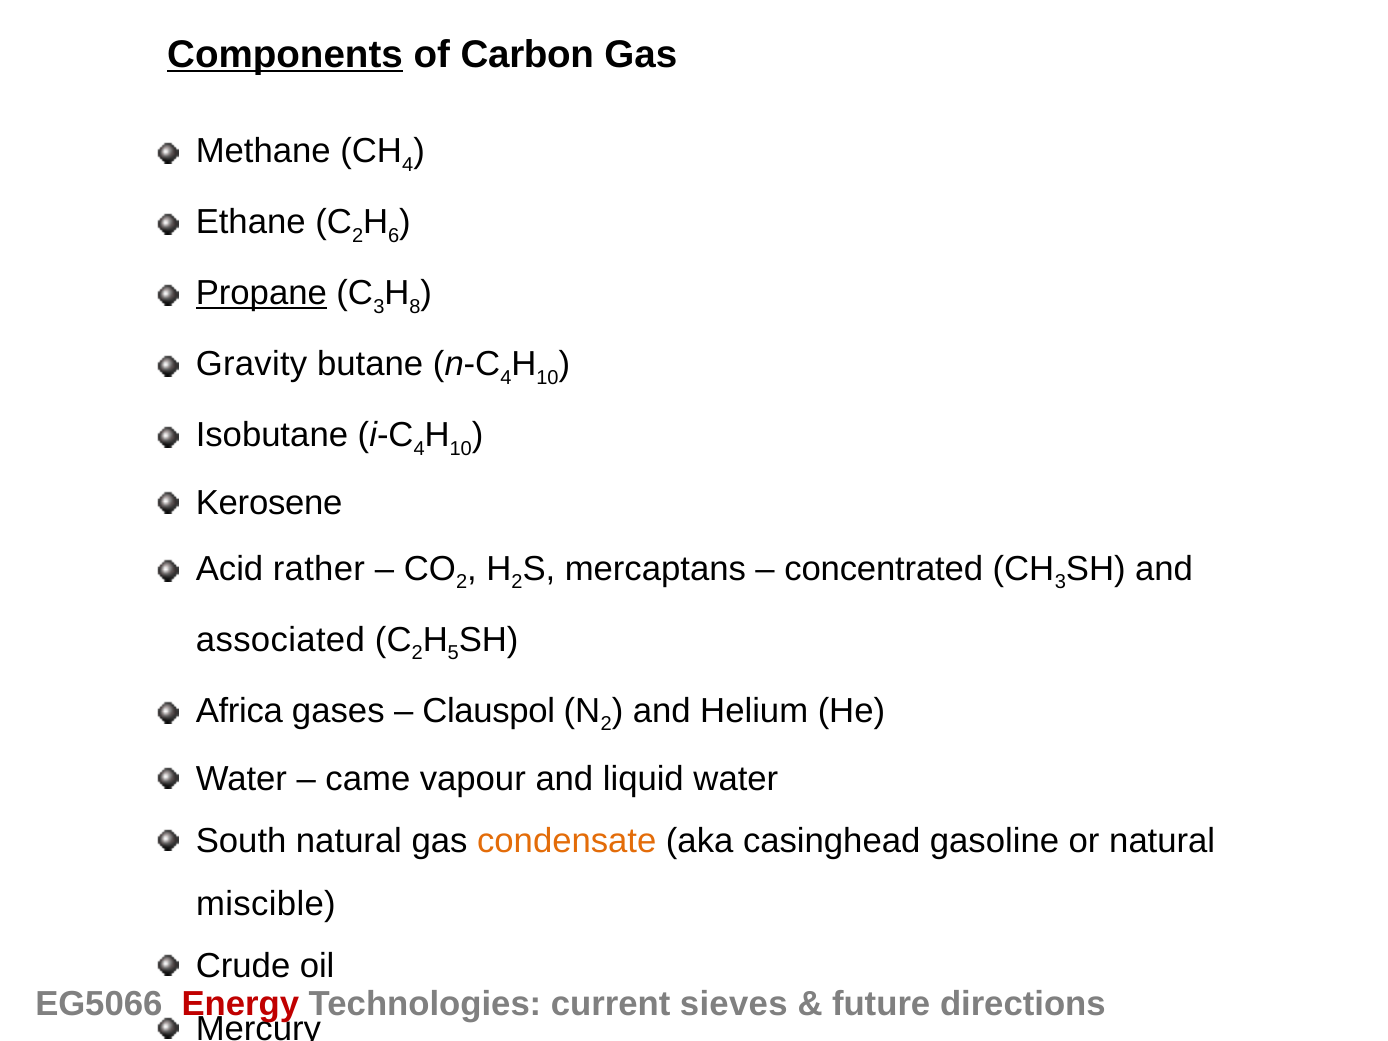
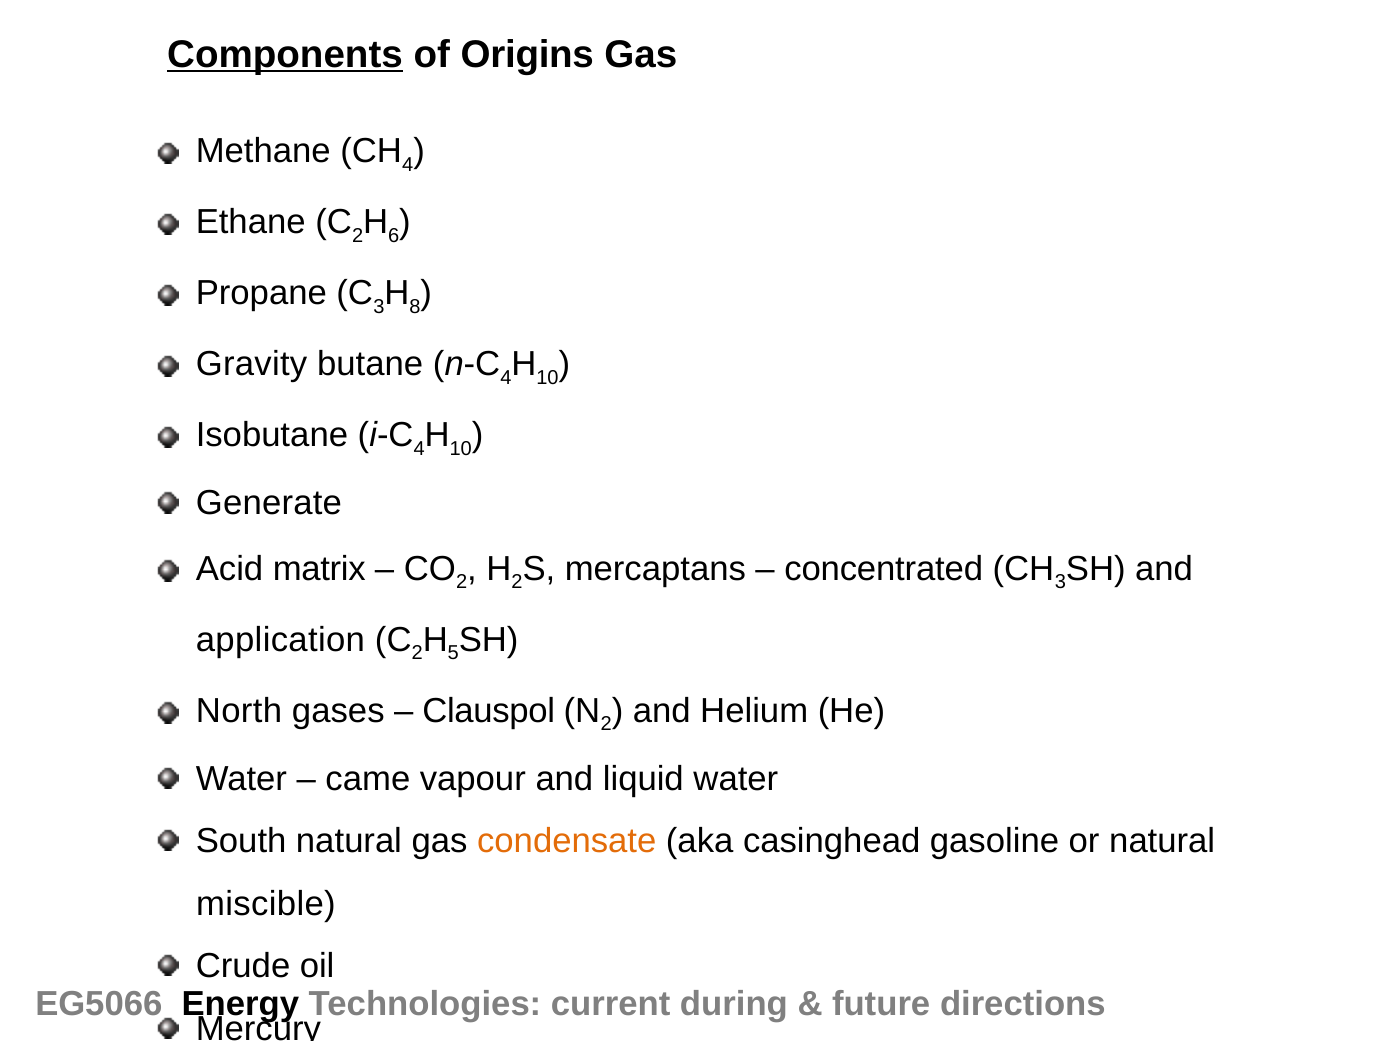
Carbon: Carbon -> Origins
Propane underline: present -> none
Kerosene: Kerosene -> Generate
rather: rather -> matrix
associated: associated -> application
Africa: Africa -> North
Energy colour: red -> black
sieves: sieves -> during
